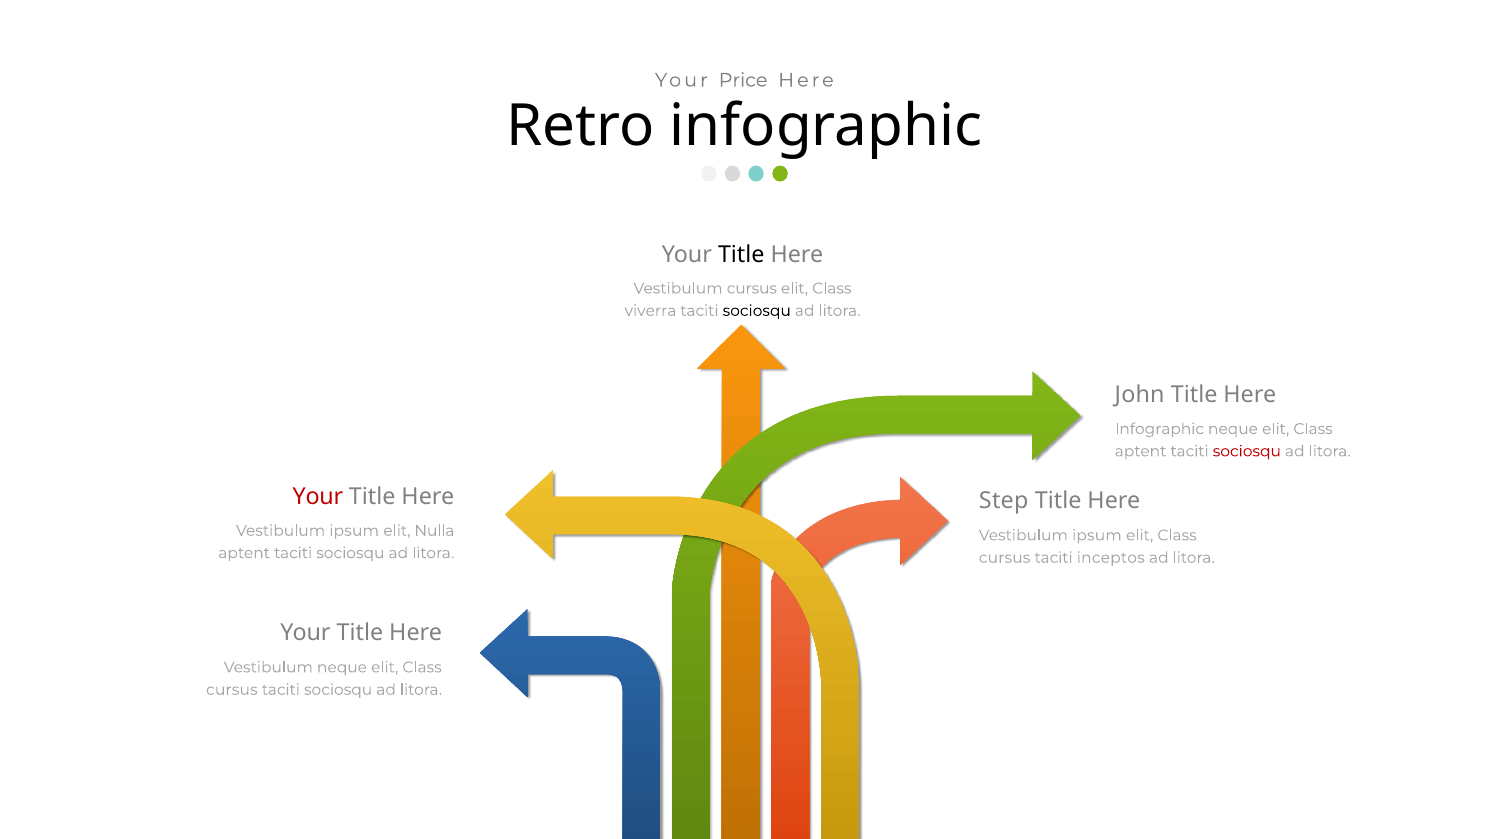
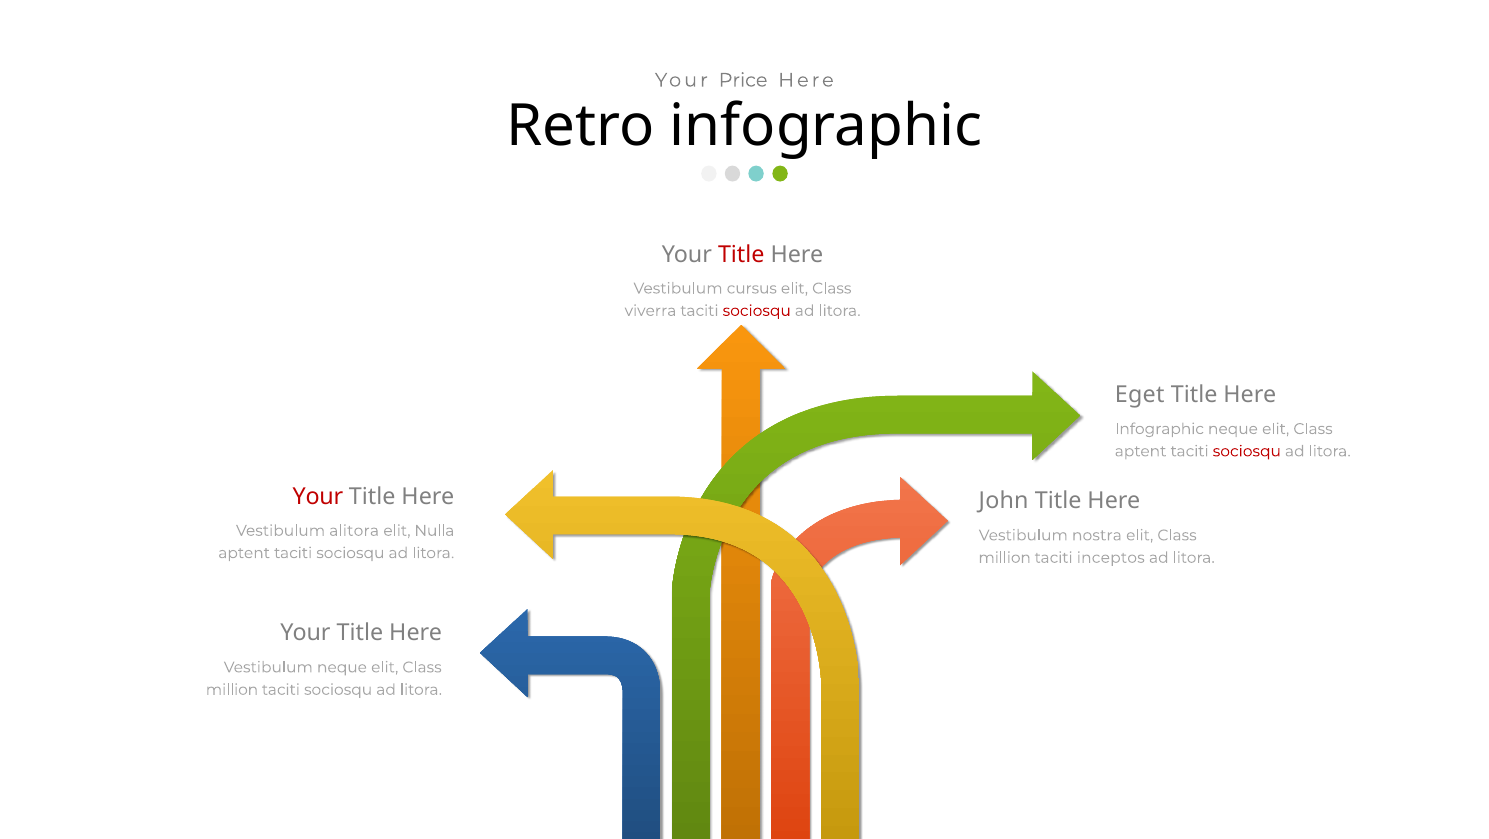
Title at (741, 254) colour: black -> red
sociosqu at (757, 311) colour: black -> red
John: John -> Eget
Step: Step -> John
ipsum at (354, 531): ipsum -> alitora
ipsum at (1097, 535): ipsum -> nostra
cursus at (1005, 558): cursus -> million
cursus at (232, 690): cursus -> million
